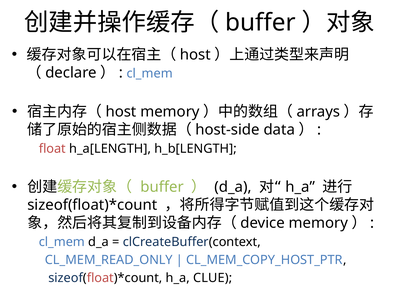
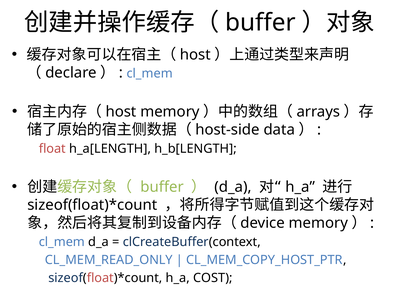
CLUE: CLUE -> COST
